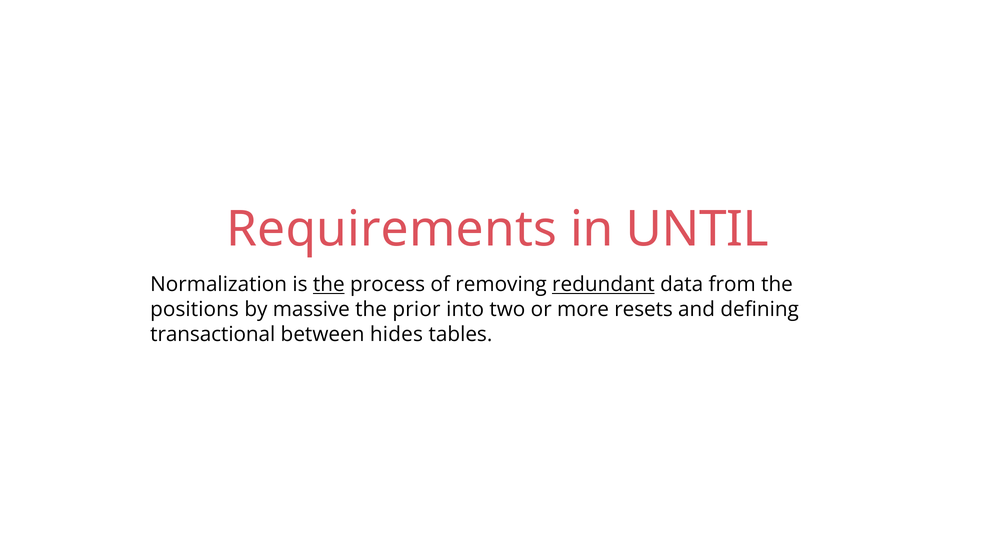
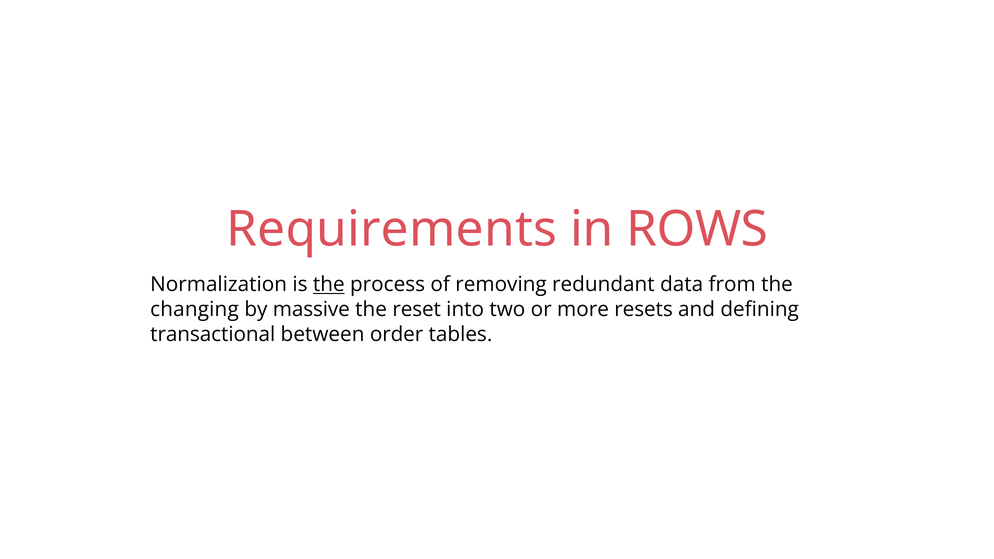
UNTIL: UNTIL -> ROWS
redundant underline: present -> none
positions: positions -> changing
prior: prior -> reset
hides: hides -> order
